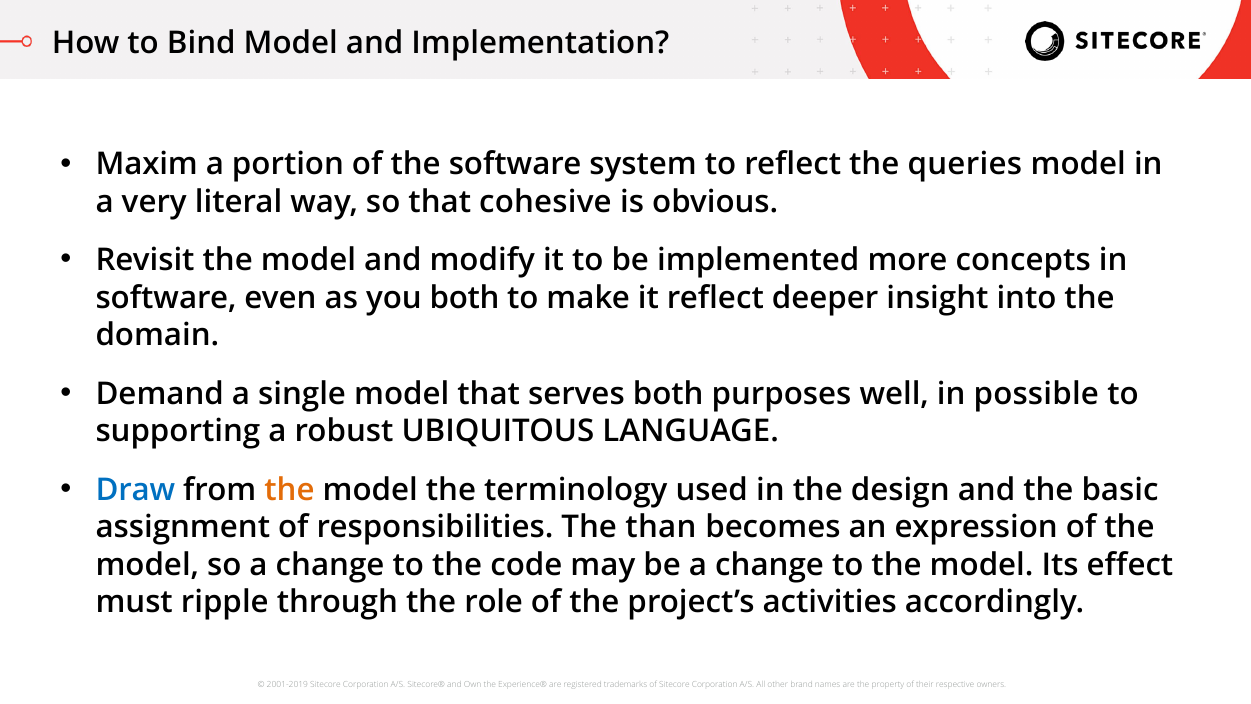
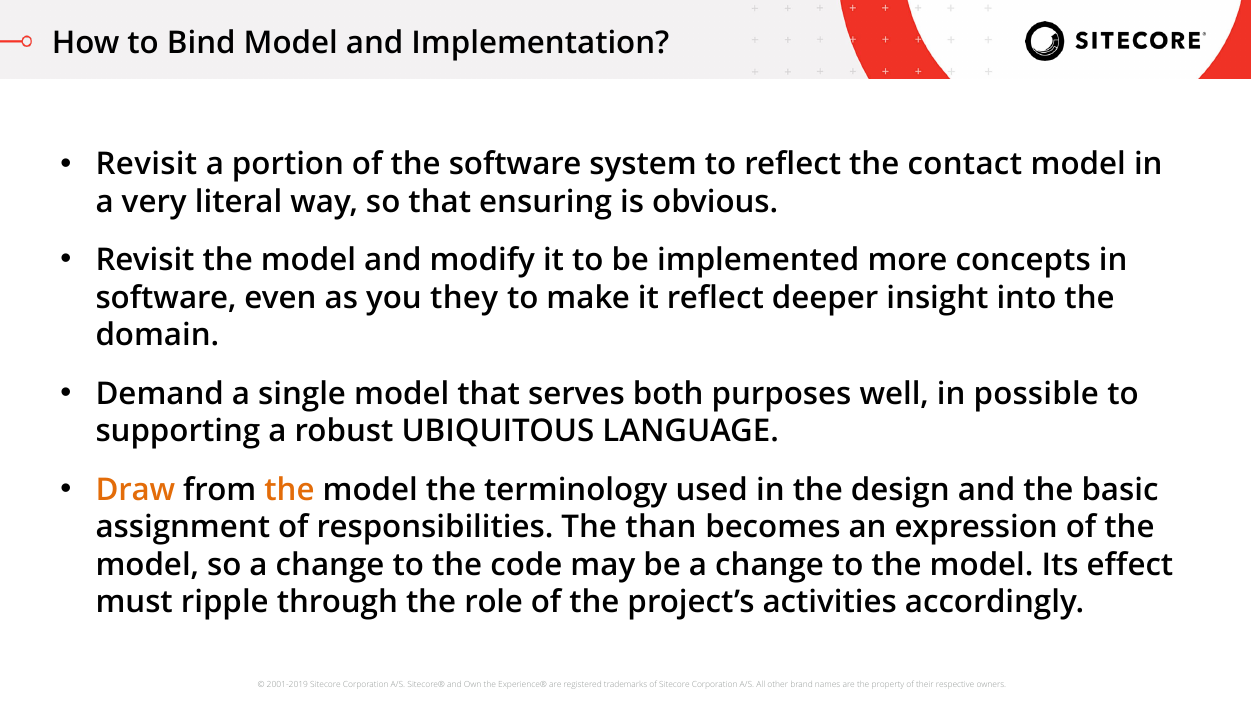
Maxim at (147, 164): Maxim -> Revisit
queries: queries -> contact
cohesive: cohesive -> ensuring
you both: both -> they
Draw colour: blue -> orange
